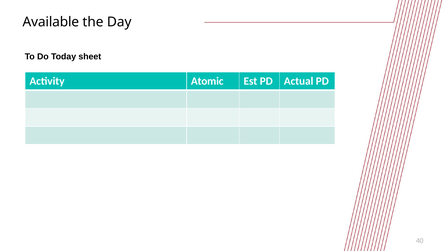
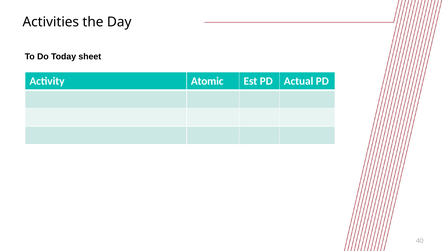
Available: Available -> Activities
